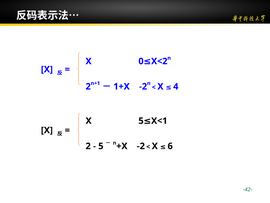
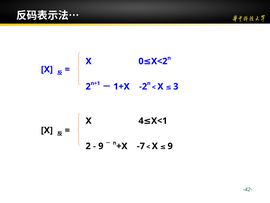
4: 4 -> 3
X 5: 5 -> 4
5 at (101, 146): 5 -> 9
-2 at (141, 146): -2 -> -7
6 at (170, 146): 6 -> 9
